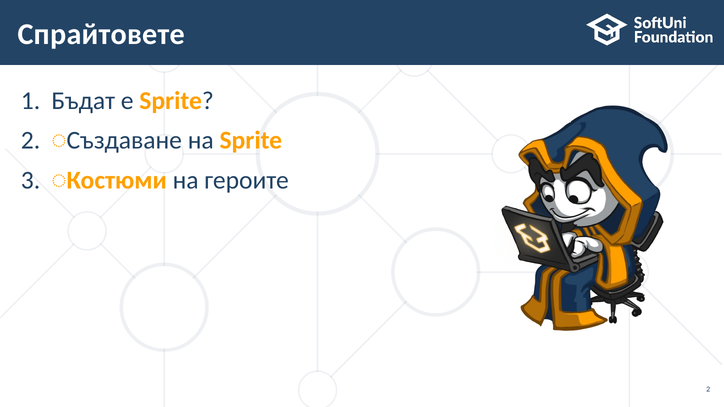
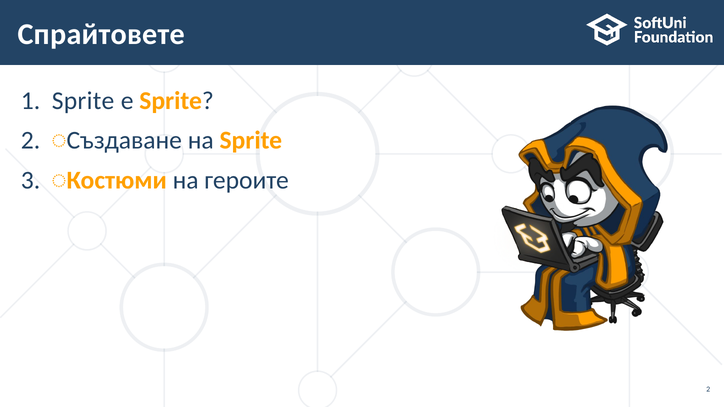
Бъдат at (83, 101): Бъдат -> Sprite
